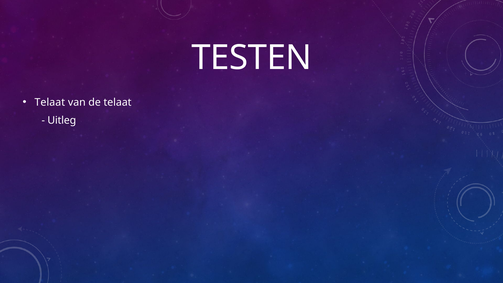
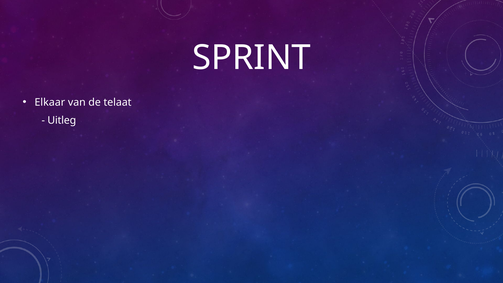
TESTEN: TESTEN -> SPRINT
Telaat at (50, 102): Telaat -> Elkaar
